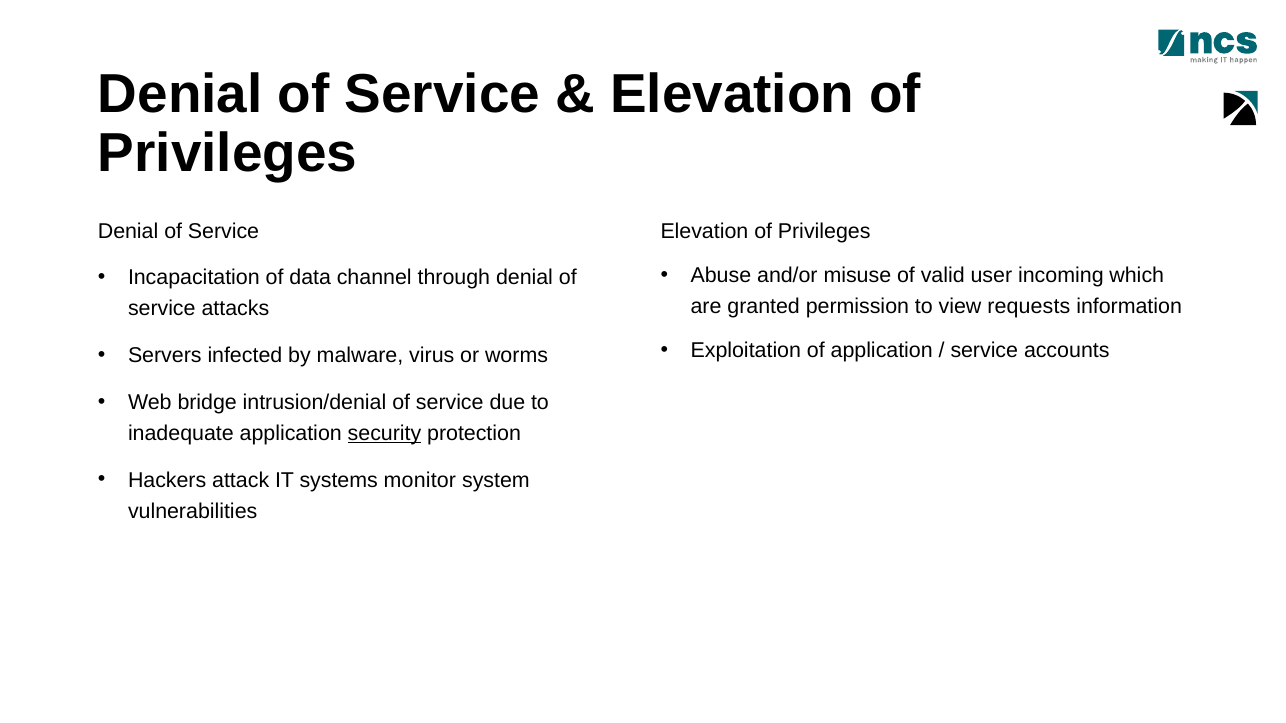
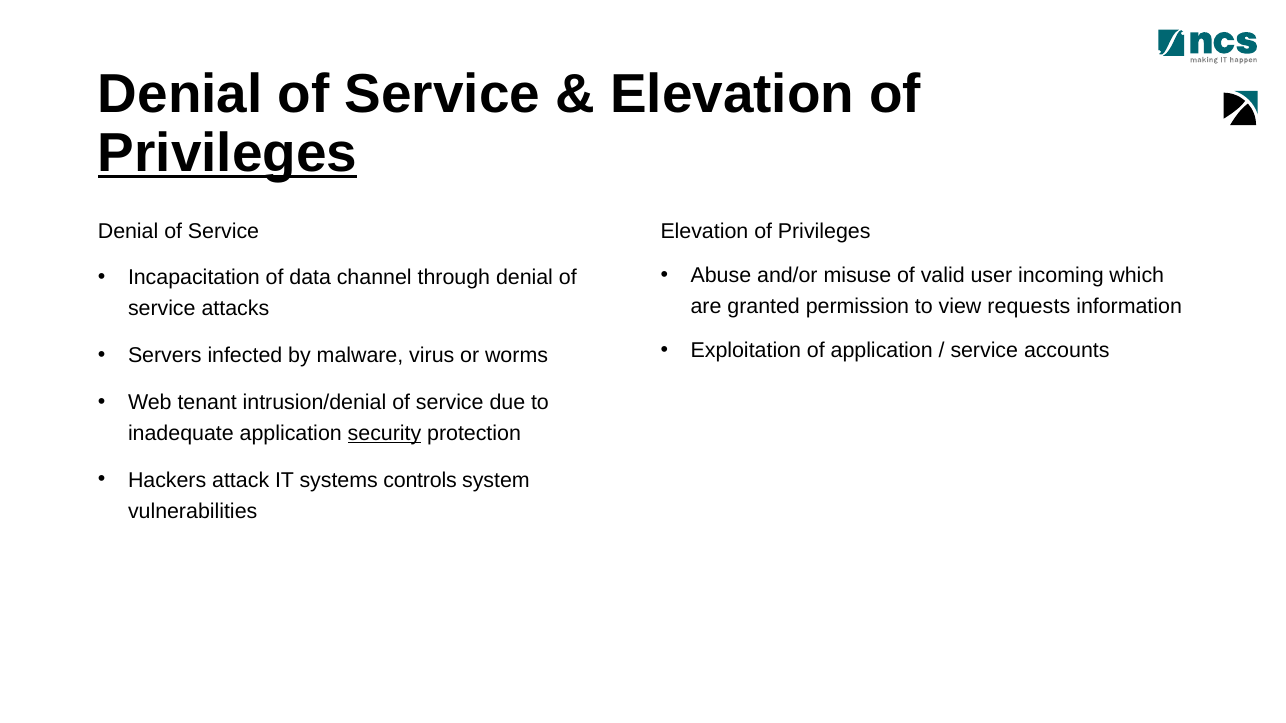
Privileges at (227, 153) underline: none -> present
bridge: bridge -> tenant
monitor: monitor -> controls
